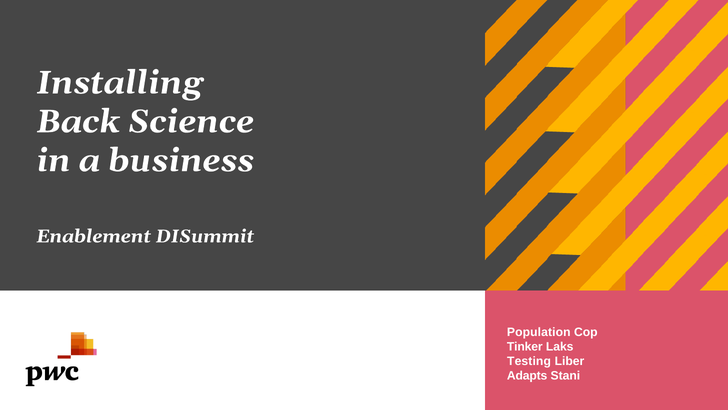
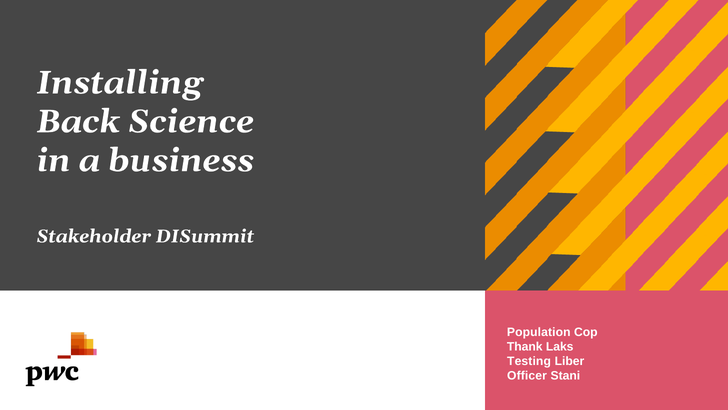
Enablement: Enablement -> Stakeholder
Tinker: Tinker -> Thank
Adapts: Adapts -> Officer
